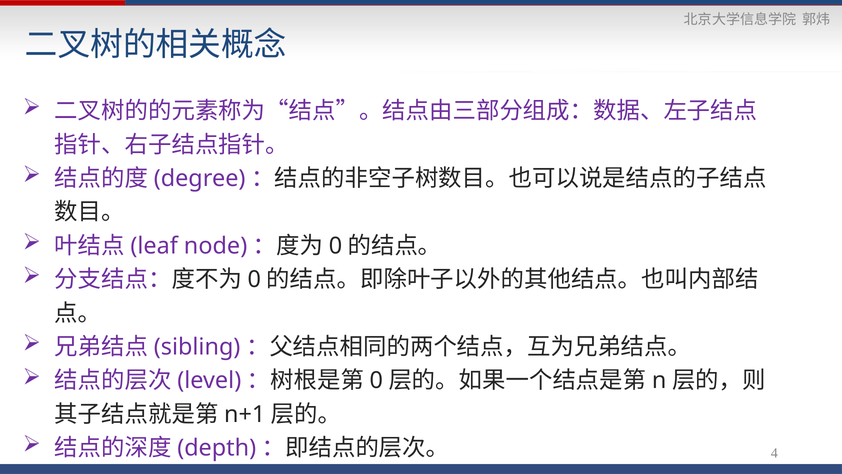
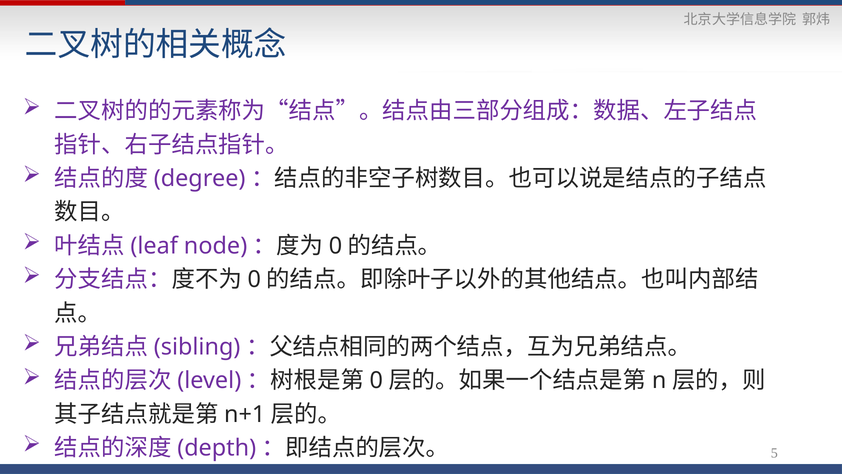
4: 4 -> 5
